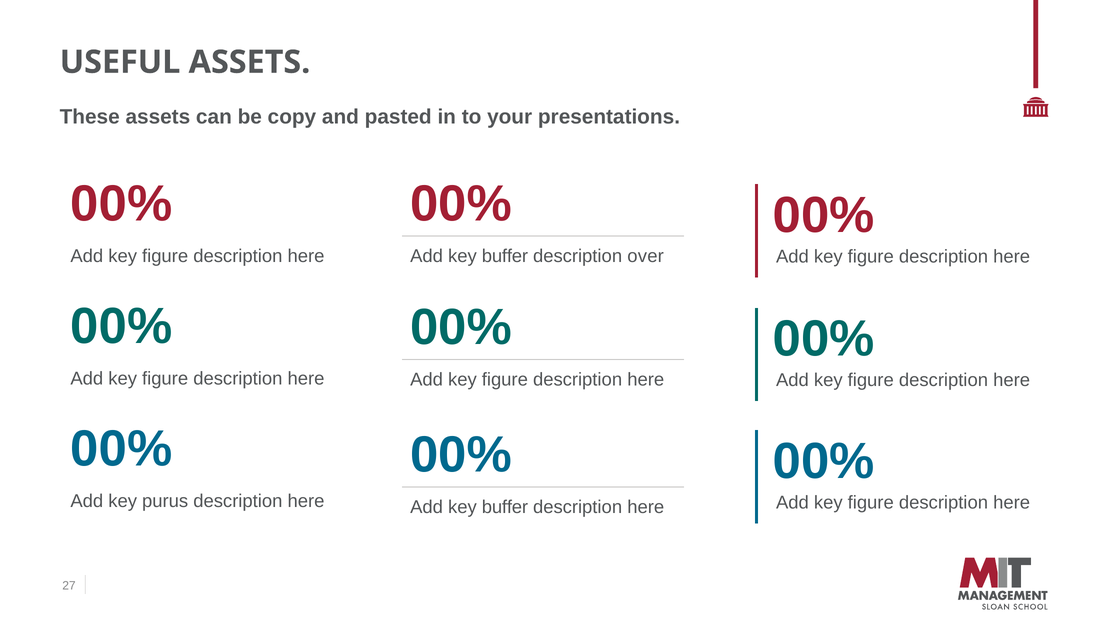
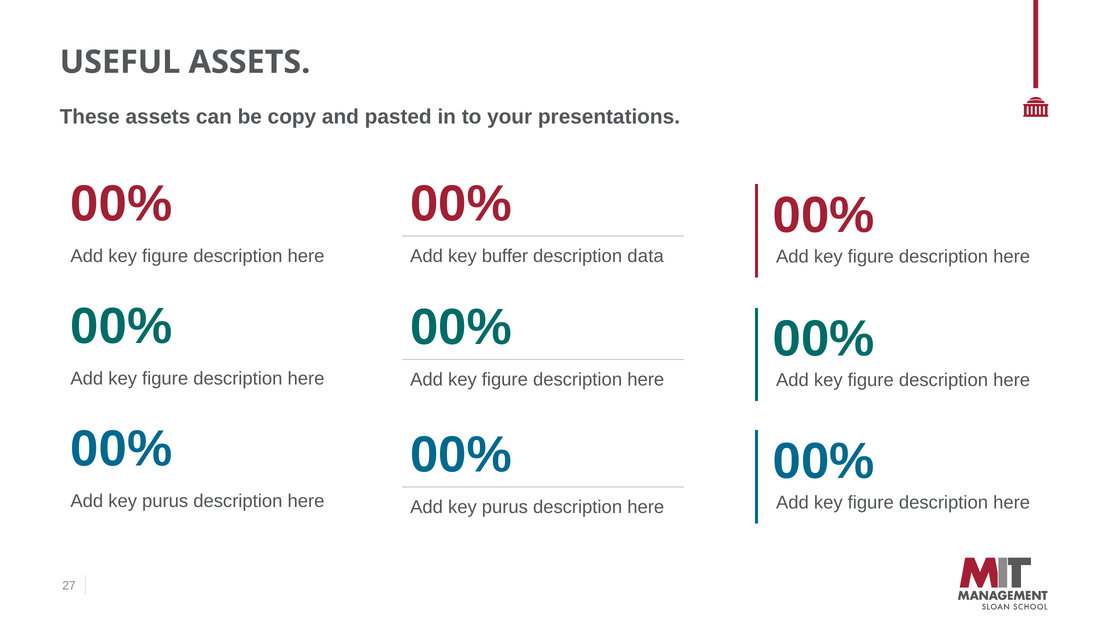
over: over -> data
buffer at (505, 507): buffer -> purus
